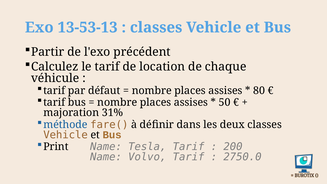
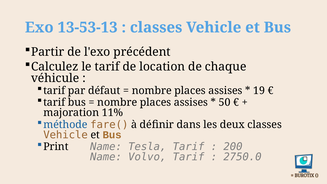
80: 80 -> 19
31%: 31% -> 11%
